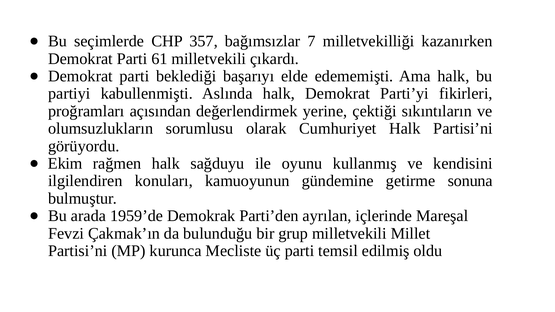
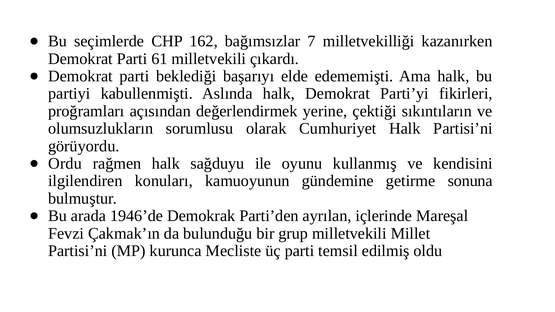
357: 357 -> 162
Ekim: Ekim -> Ordu
1959’de: 1959’de -> 1946’de
